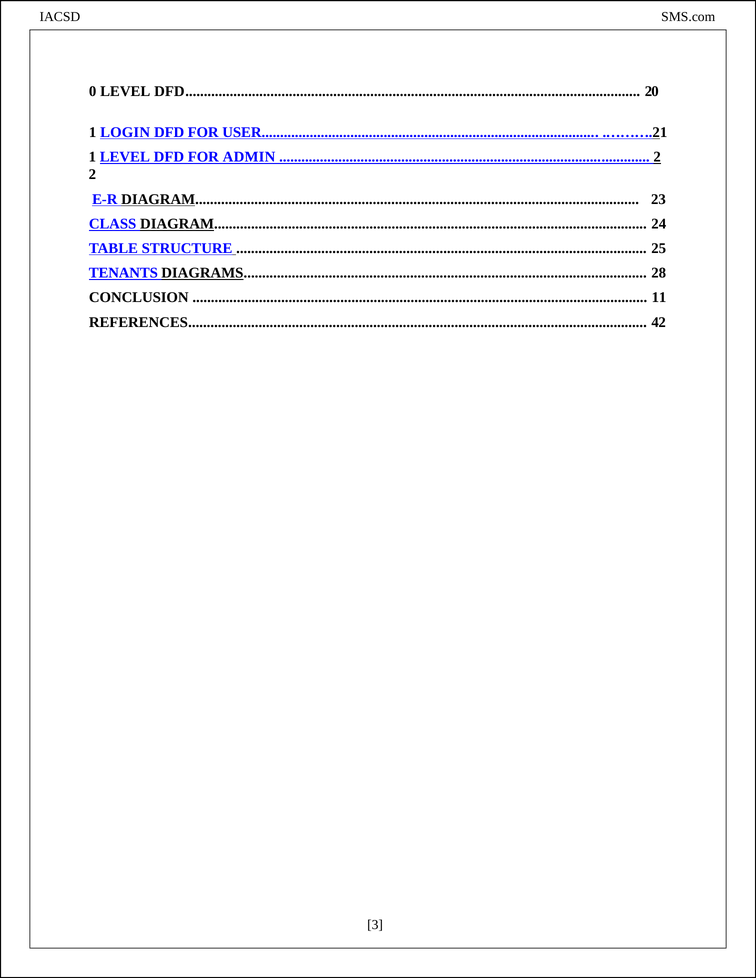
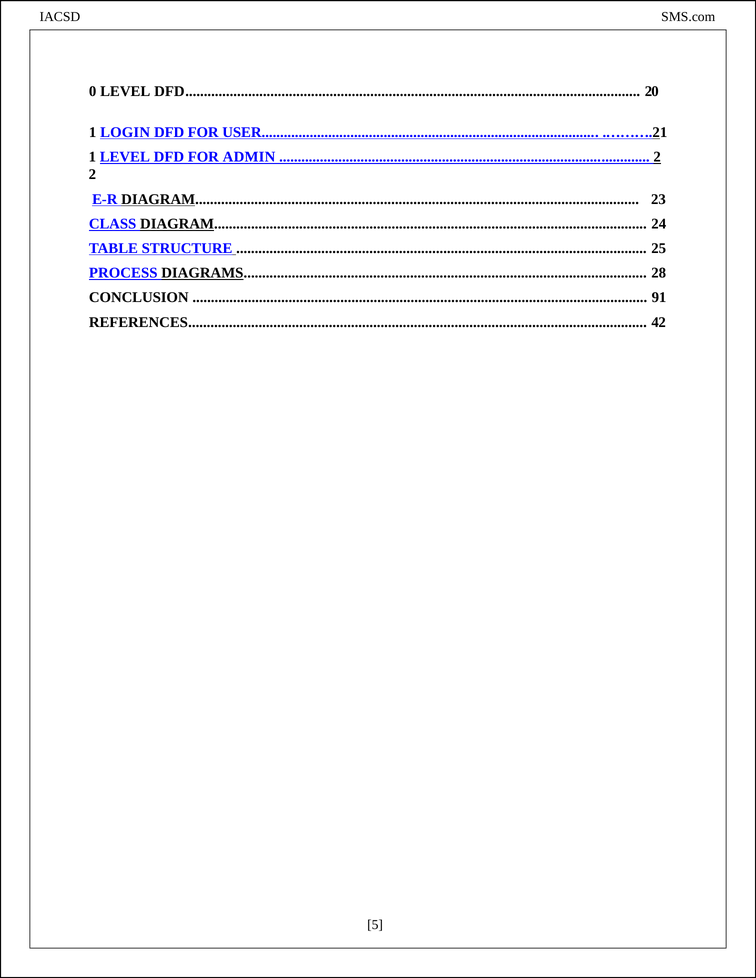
TENANTS: TENANTS -> PROCESS
11: 11 -> 91
3: 3 -> 5
